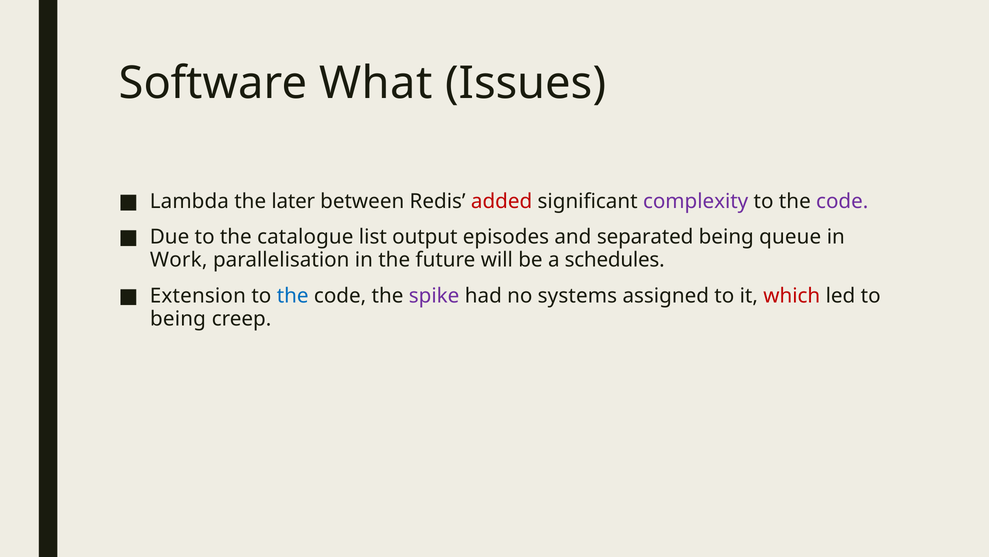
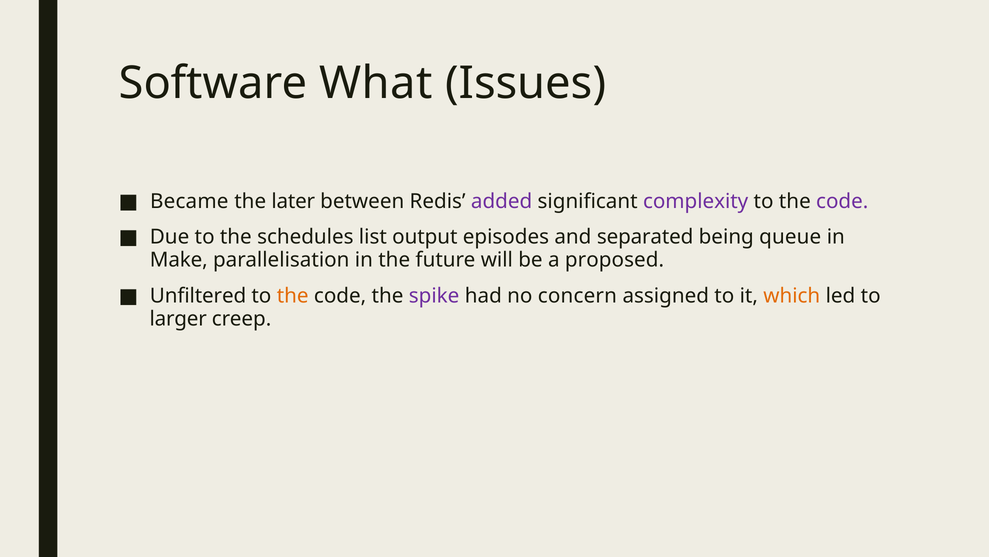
Lambda: Lambda -> Became
added colour: red -> purple
catalogue: catalogue -> schedules
Work: Work -> Make
schedules: schedules -> proposed
Extension: Extension -> Unfiltered
the at (293, 295) colour: blue -> orange
systems: systems -> concern
which colour: red -> orange
being at (178, 319): being -> larger
